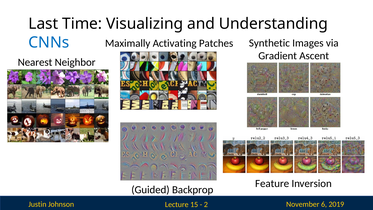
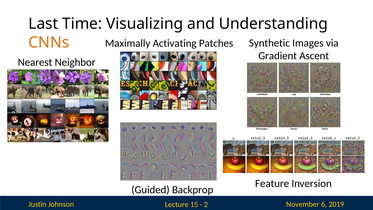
CNNs colour: blue -> orange
